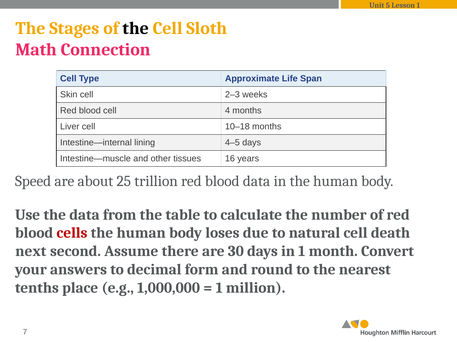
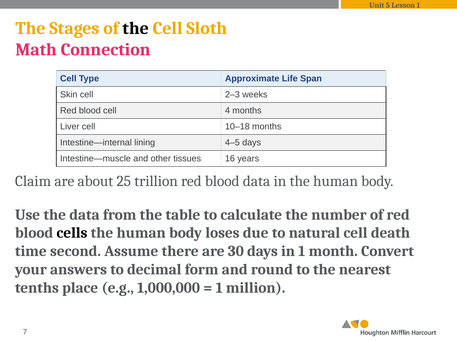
Speed: Speed -> Claim
cells colour: red -> black
next: next -> time
